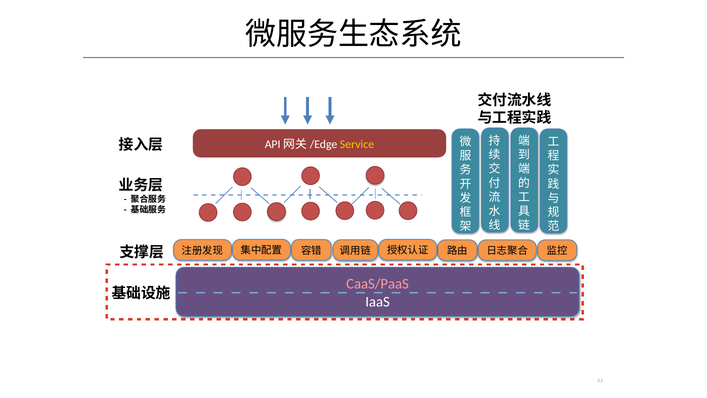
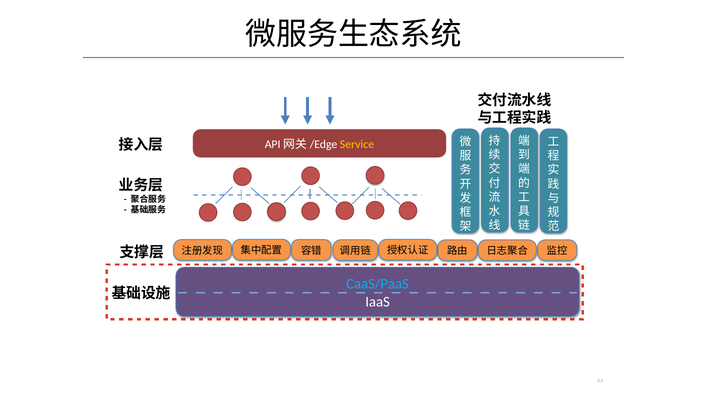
CaaS/PaaS colour: pink -> light blue
